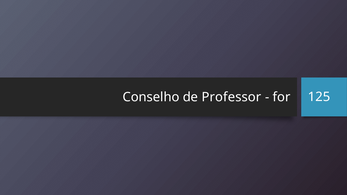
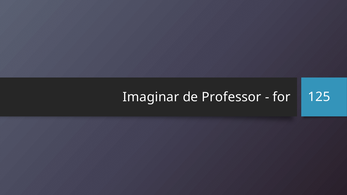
Conselho: Conselho -> Imaginar
